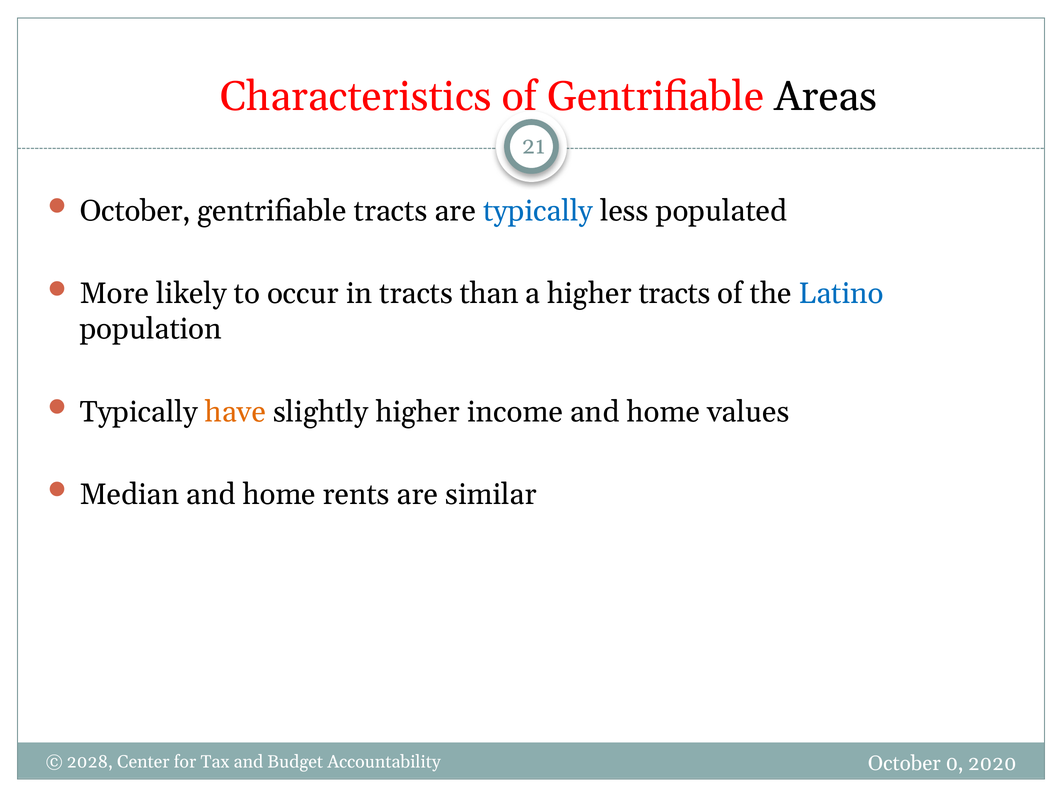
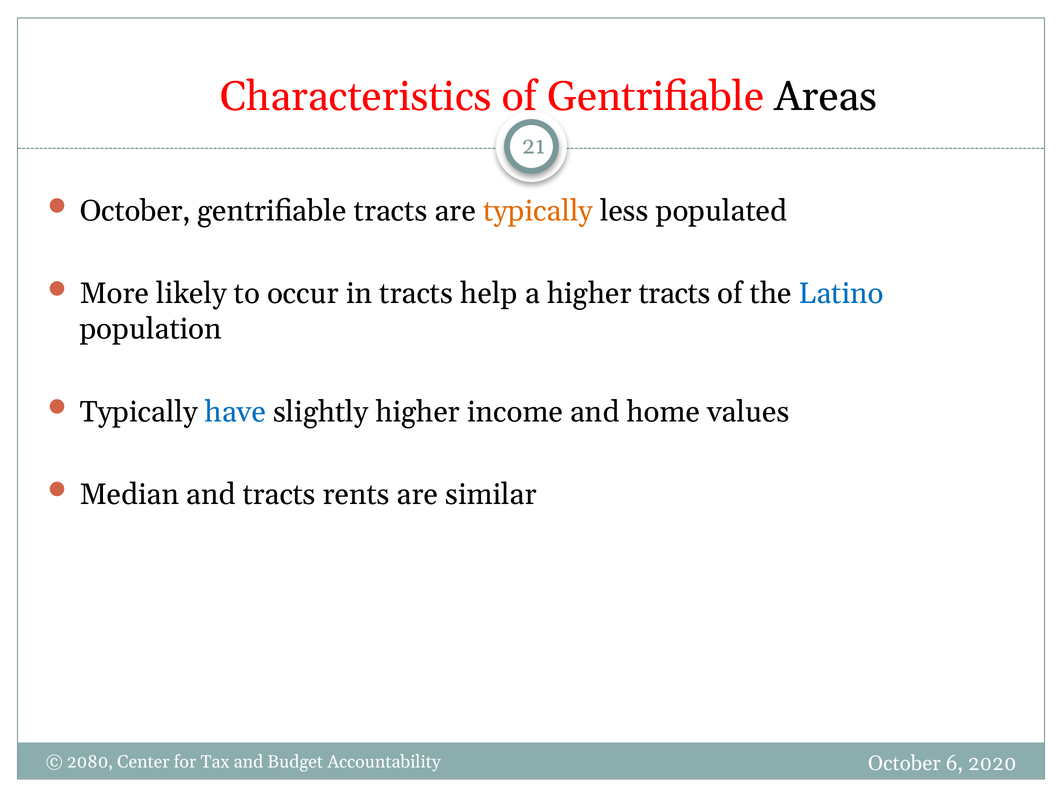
typically at (538, 211) colour: blue -> orange
than: than -> help
have colour: orange -> blue
Median and home: home -> tracts
2028: 2028 -> 2080
0: 0 -> 6
